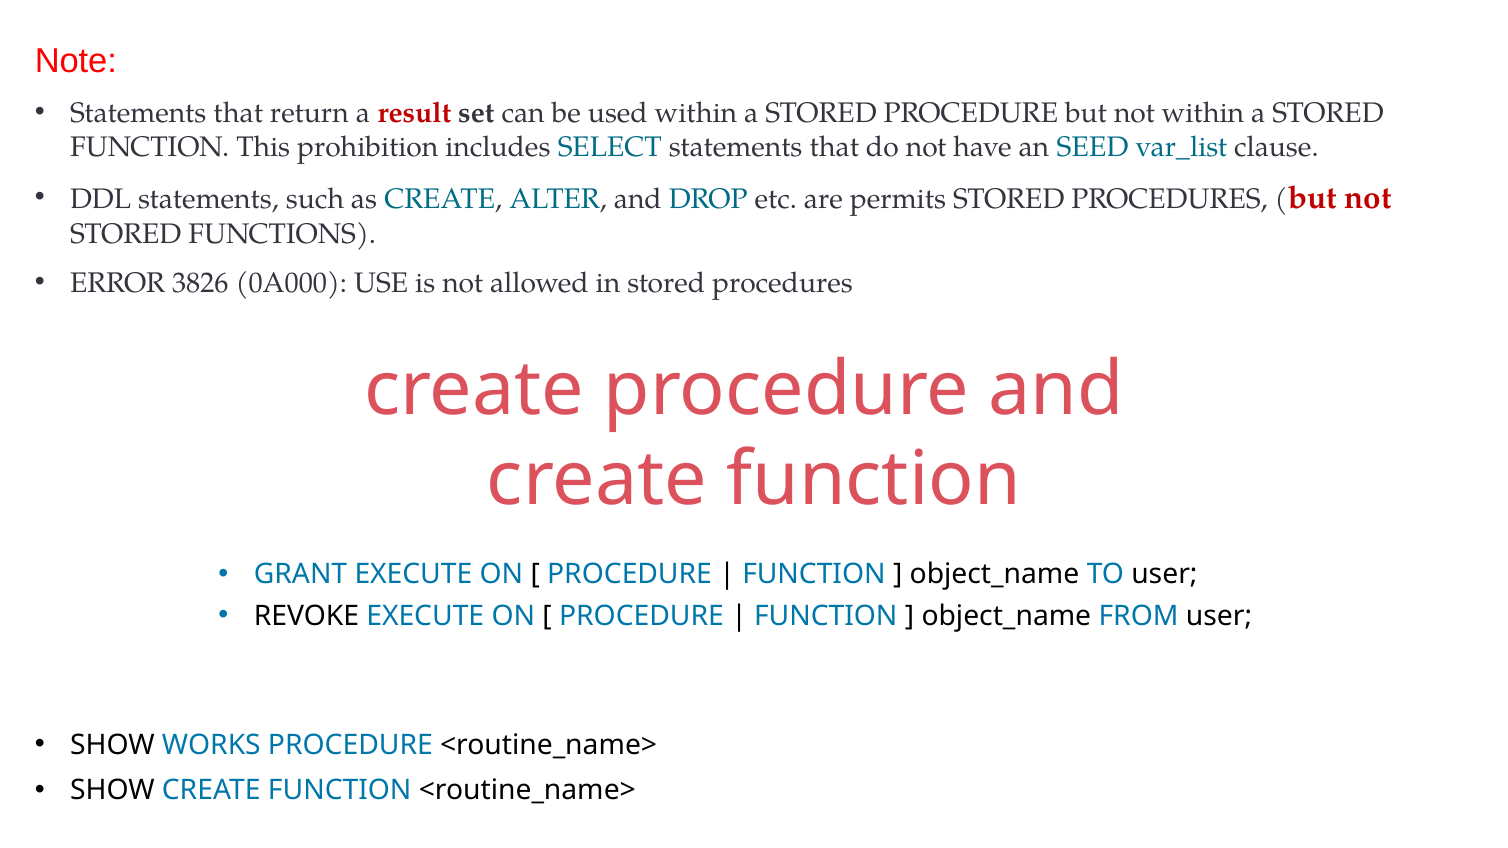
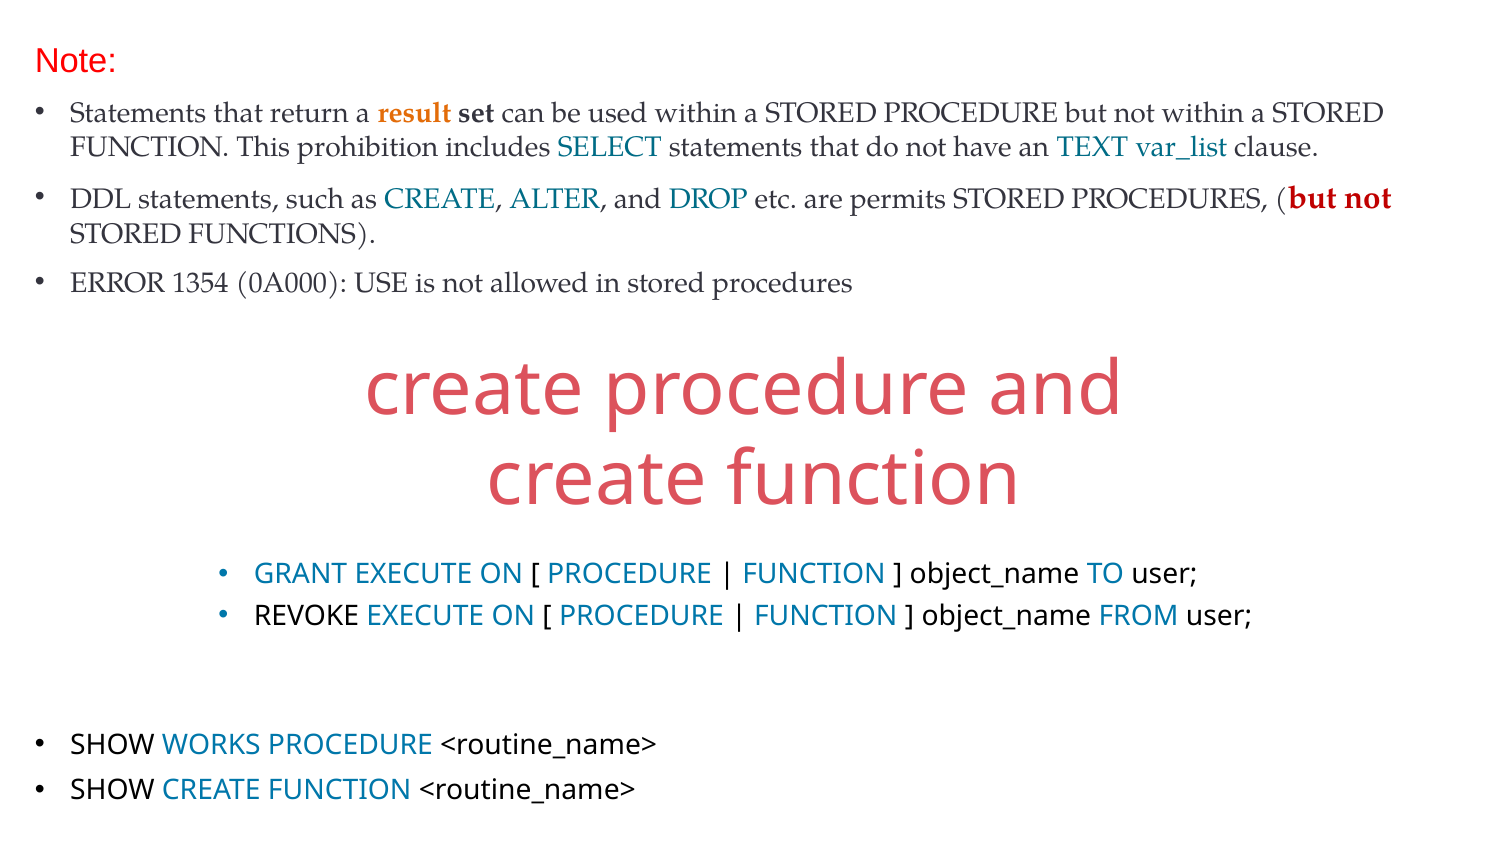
result colour: red -> orange
SEED: SEED -> TEXT
3826: 3826 -> 1354
